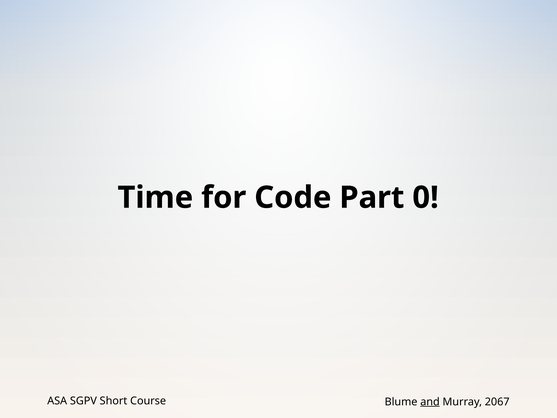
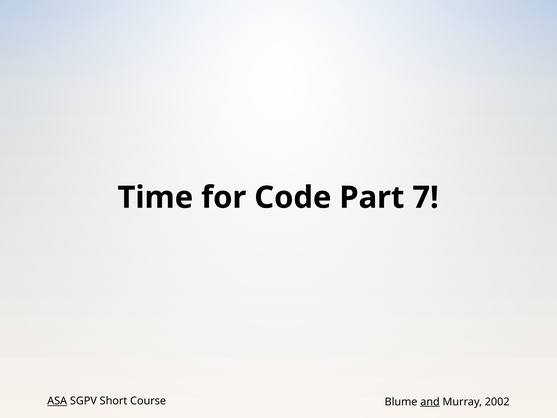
0: 0 -> 7
ASA underline: none -> present
2067: 2067 -> 2002
